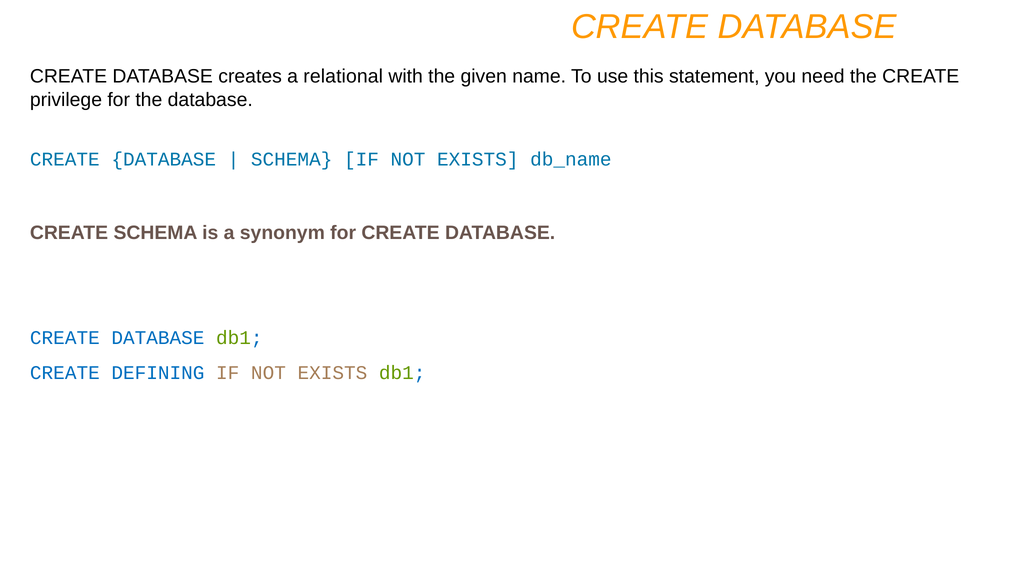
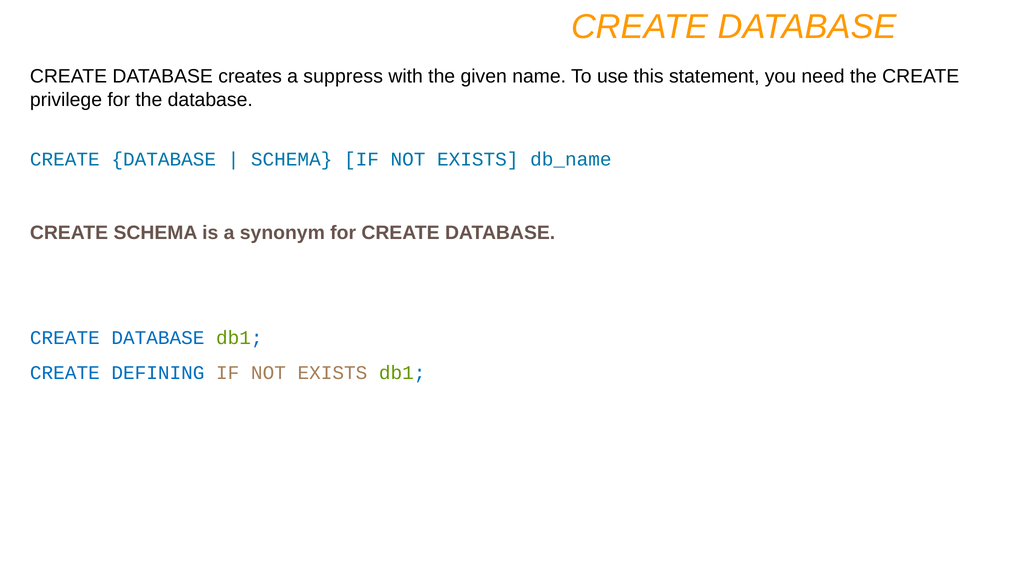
relational: relational -> suppress
